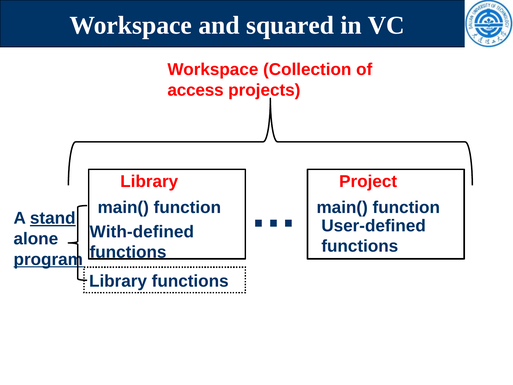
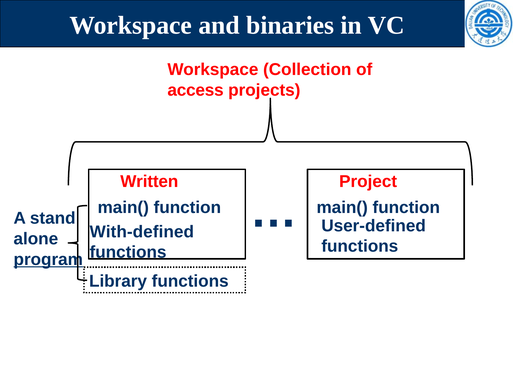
squared: squared -> binaries
Library at (149, 181): Library -> Written
stand underline: present -> none
